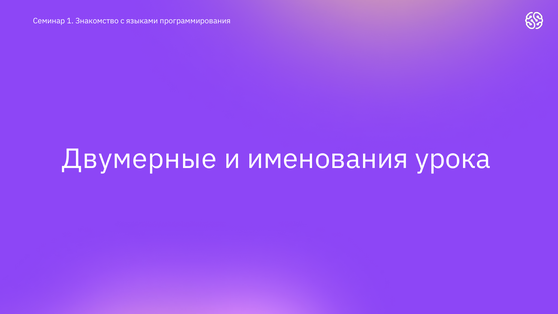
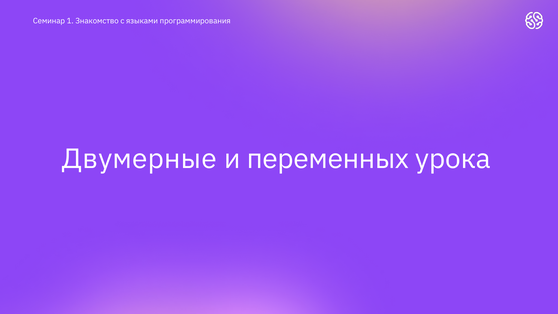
именования: именования -> переменных
